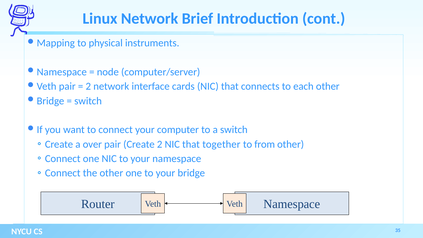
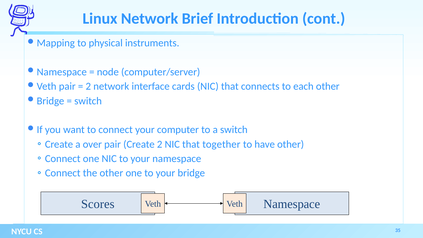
from: from -> have
Router: Router -> Scores
